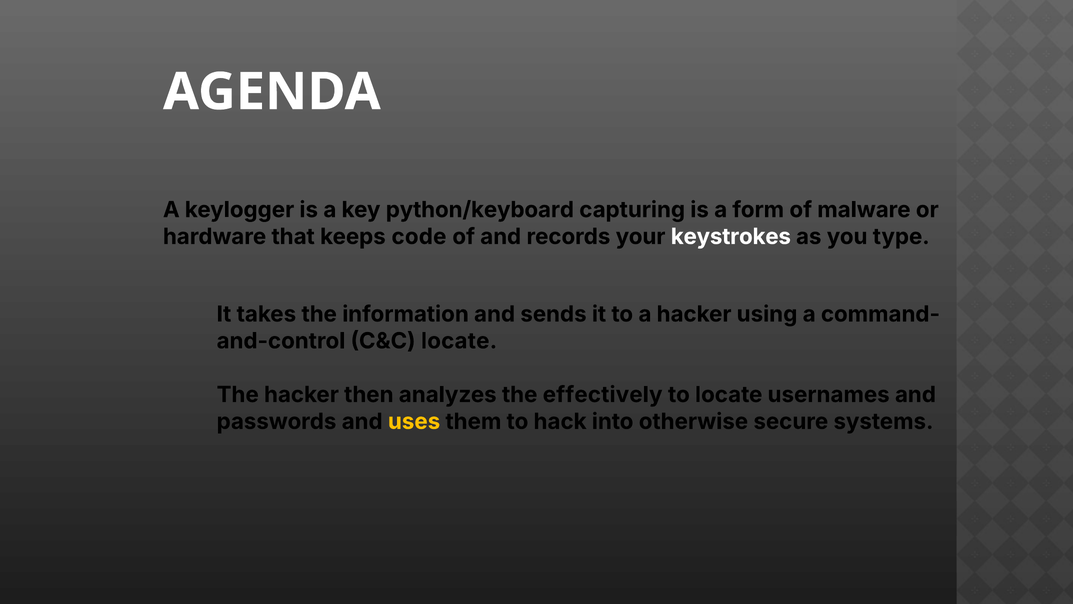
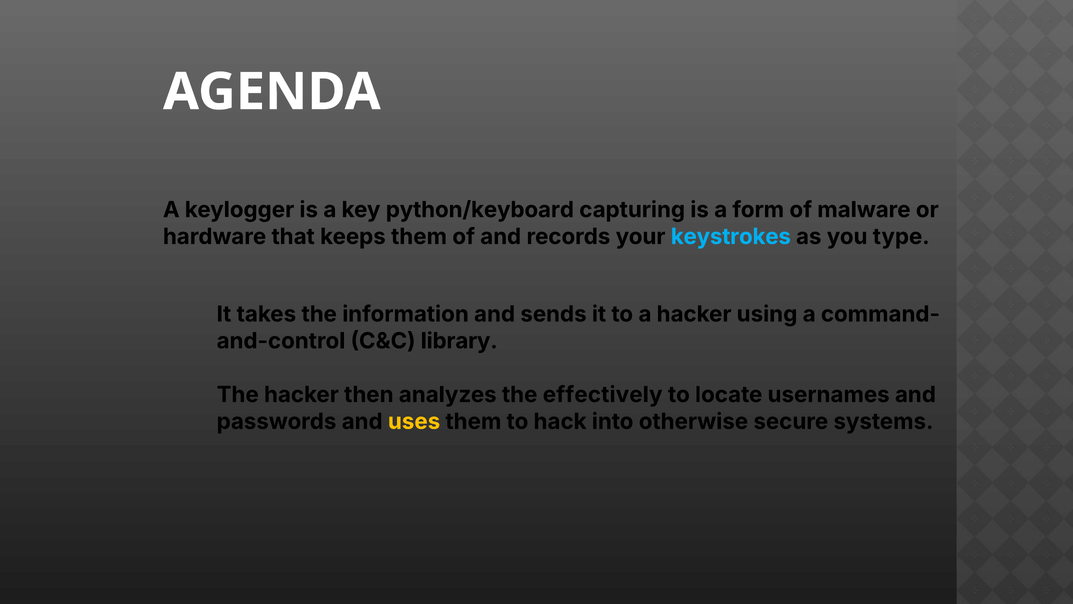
keeps code: code -> them
keystrokes colour: white -> light blue
C&C locate: locate -> library
